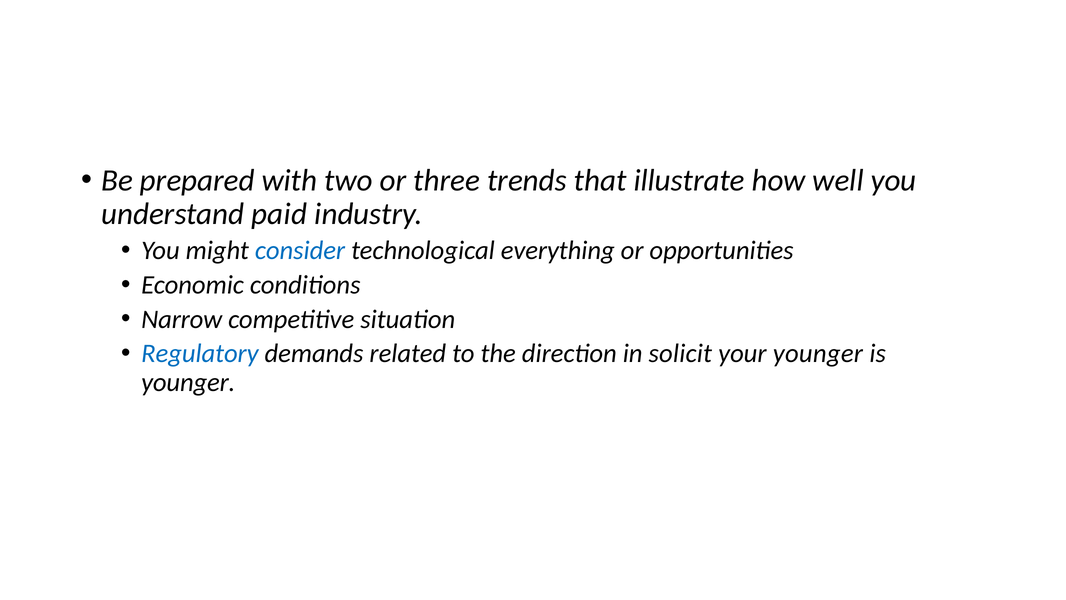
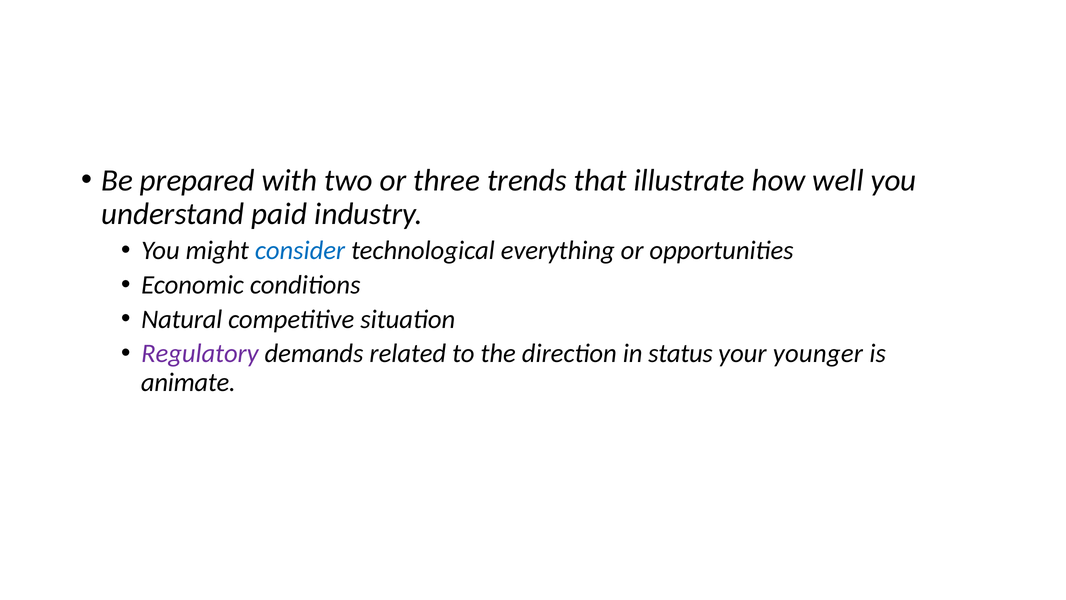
Narrow: Narrow -> Natural
Regulatory colour: blue -> purple
solicit: solicit -> status
younger at (188, 382): younger -> animate
